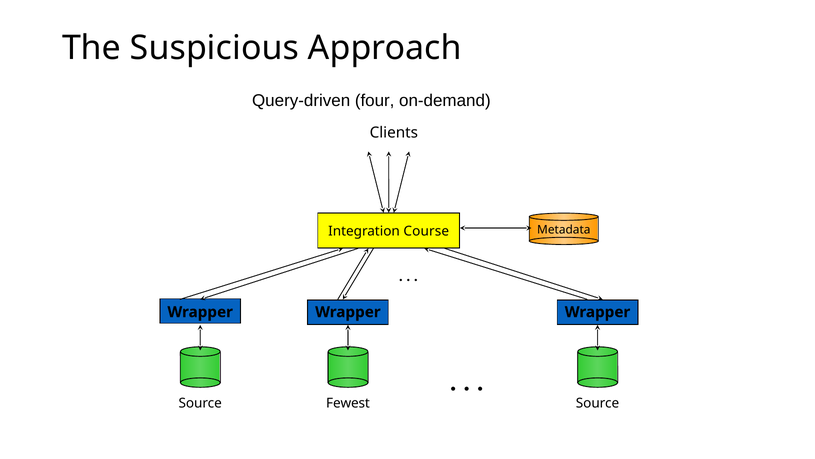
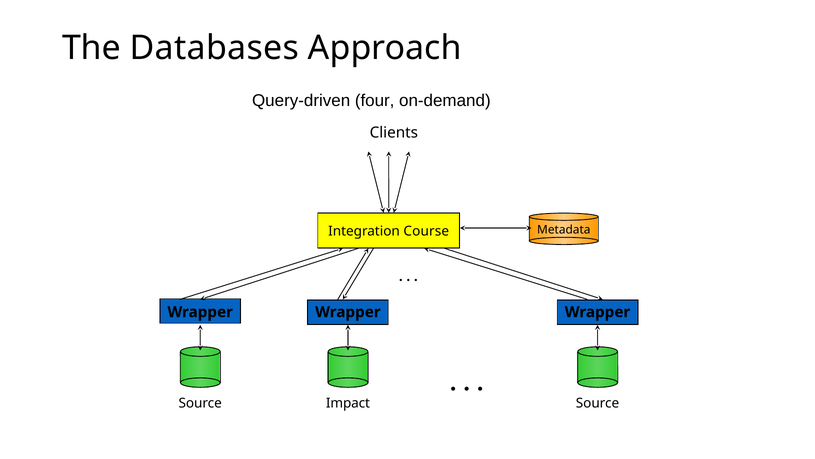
Suspicious: Suspicious -> Databases
Fewest: Fewest -> Impact
